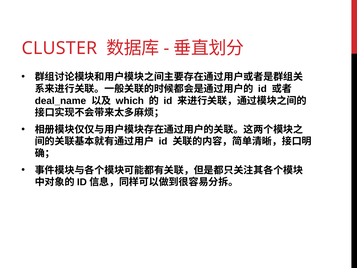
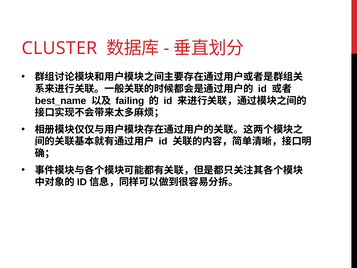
deal_name: deal_name -> best_name
which: which -> failing
